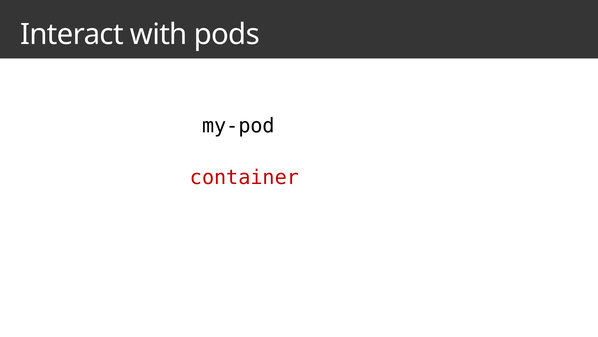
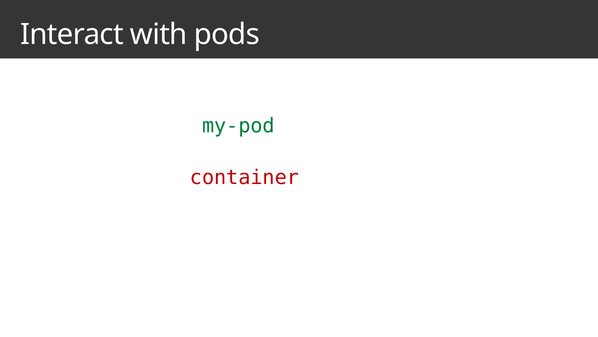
my-pod at (238, 125) colour: black -> green
